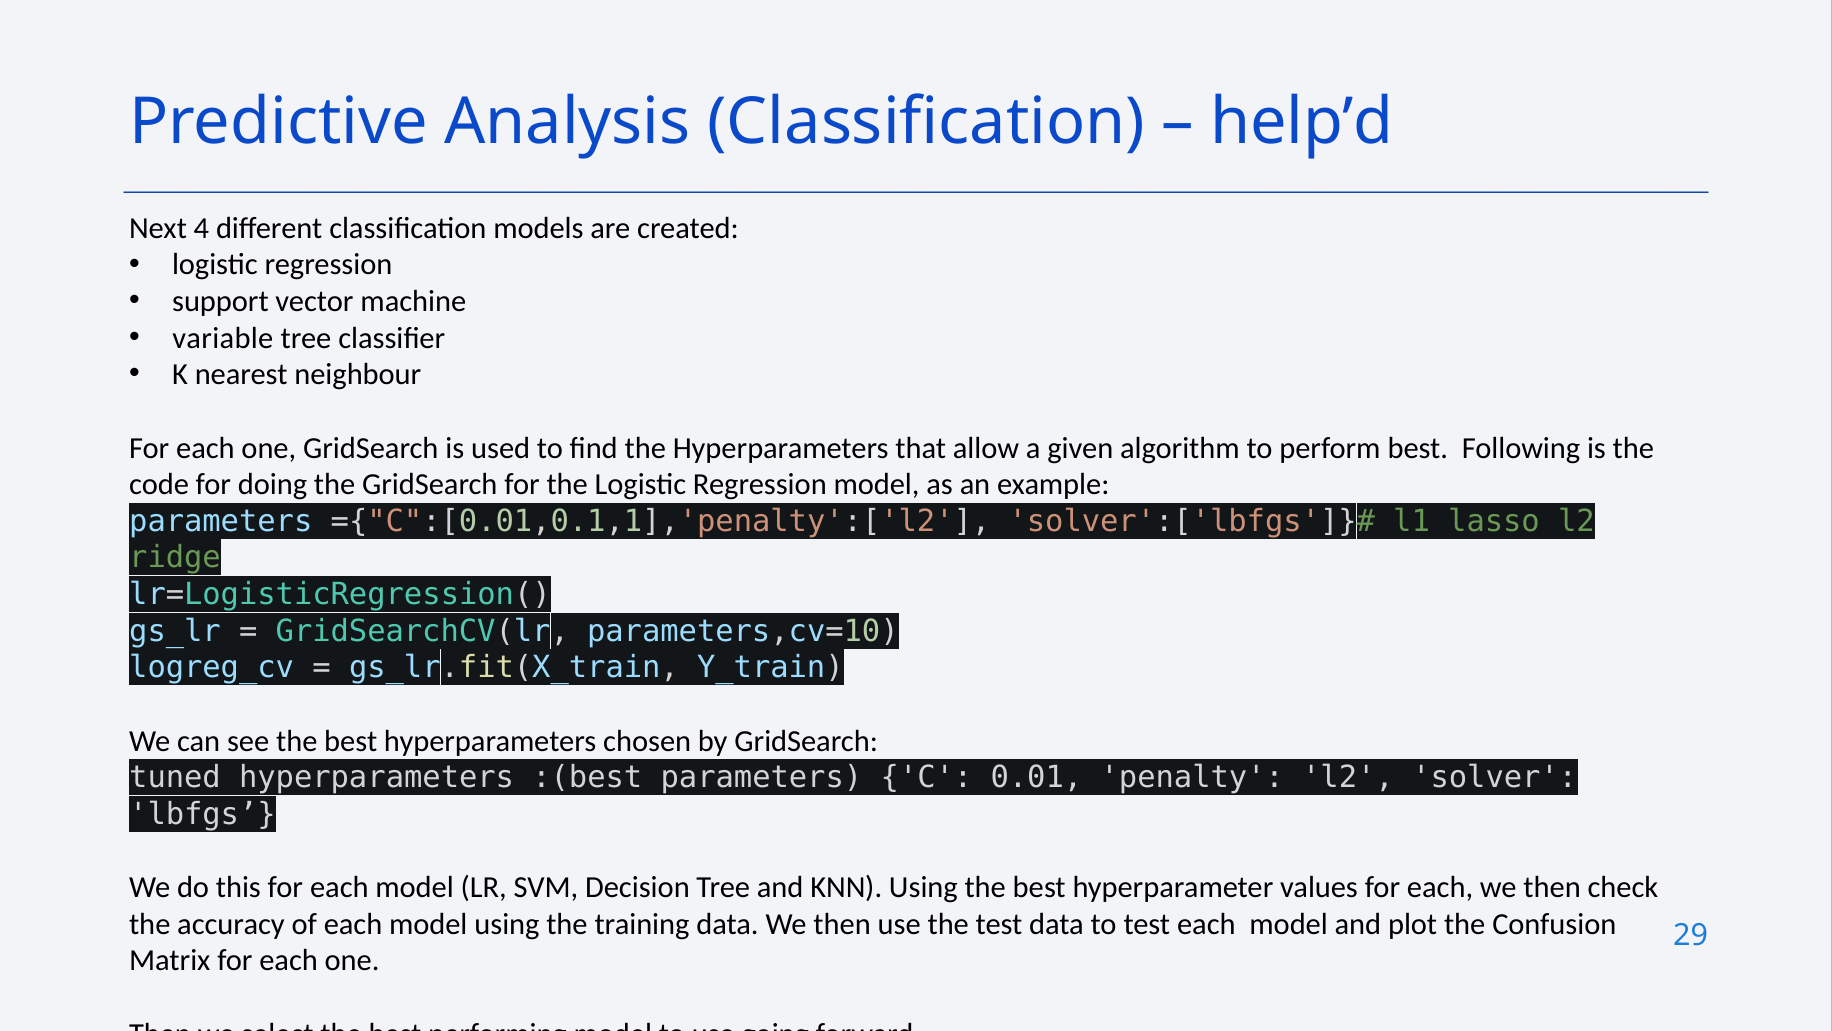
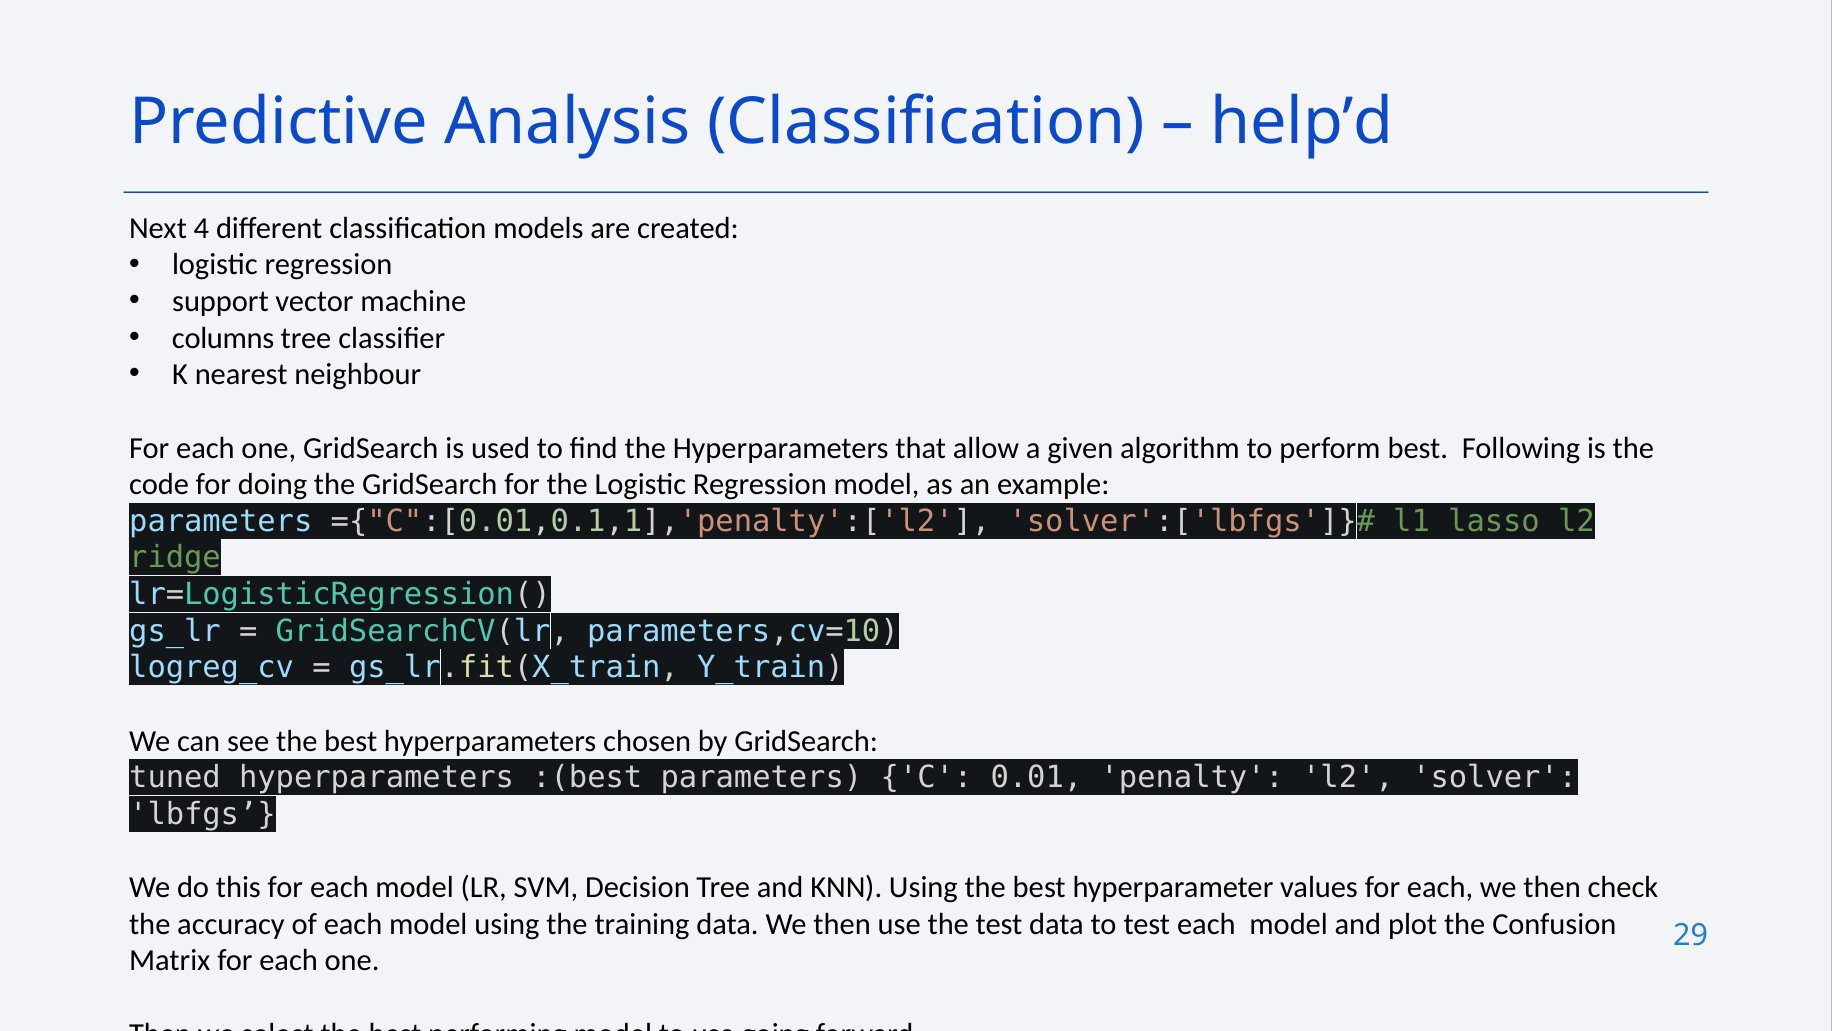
variable: variable -> columns
